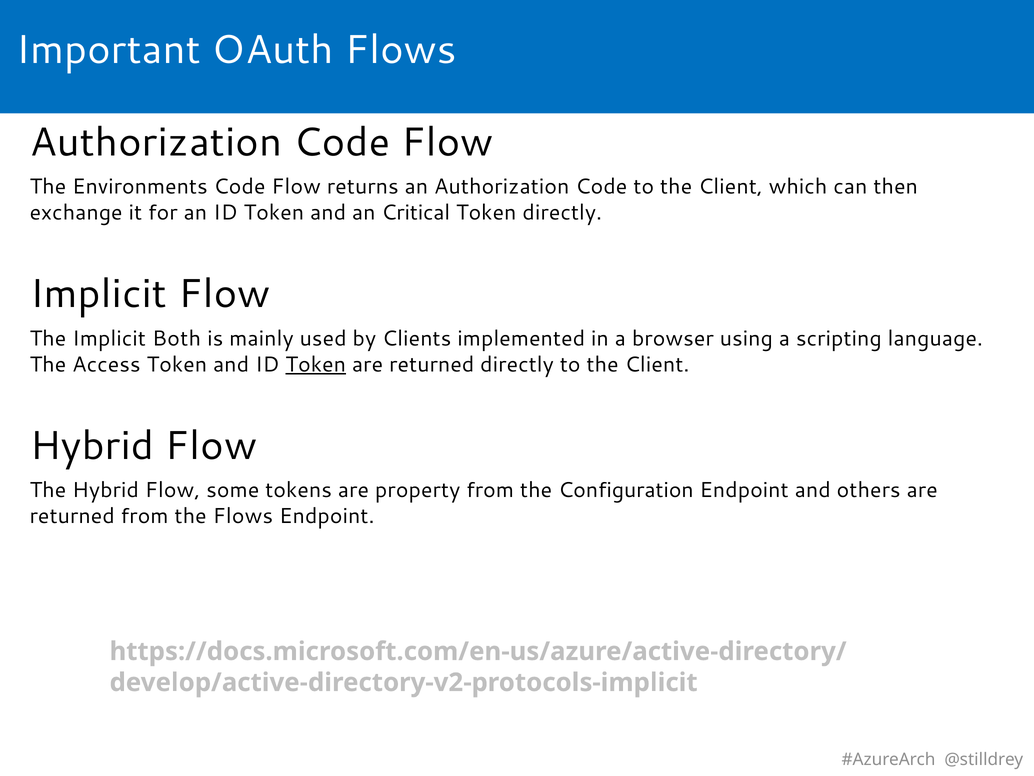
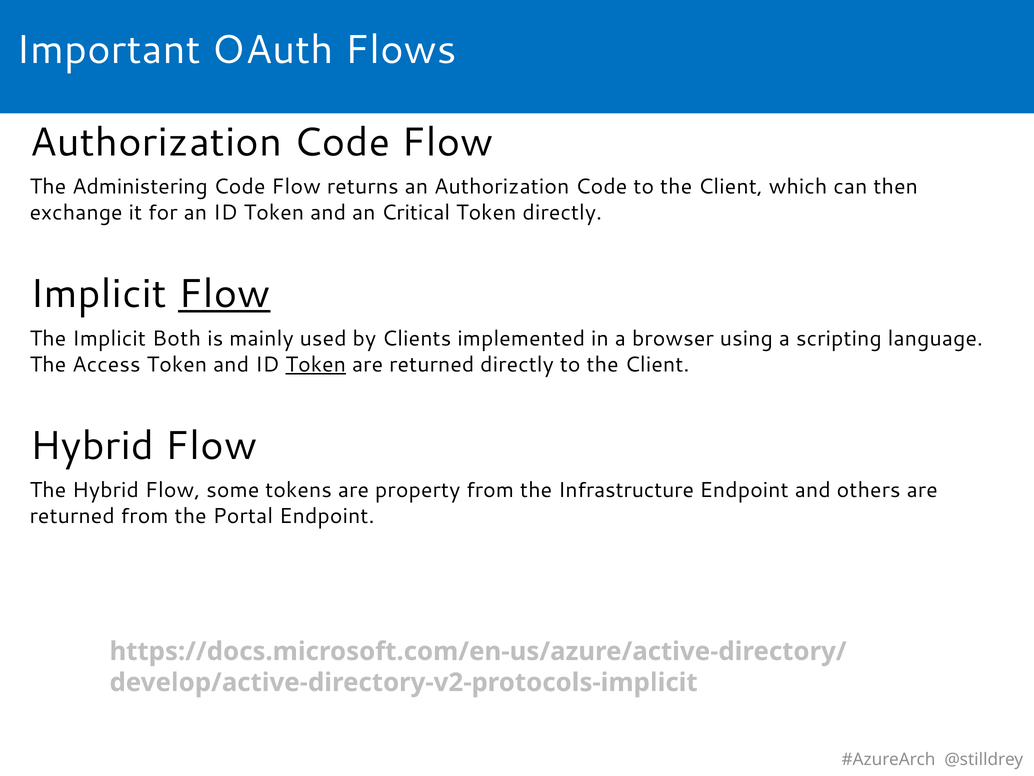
Environments: Environments -> Administering
Flow at (224, 294) underline: none -> present
Configuration: Configuration -> Infrastructure
the Flows: Flows -> Portal
